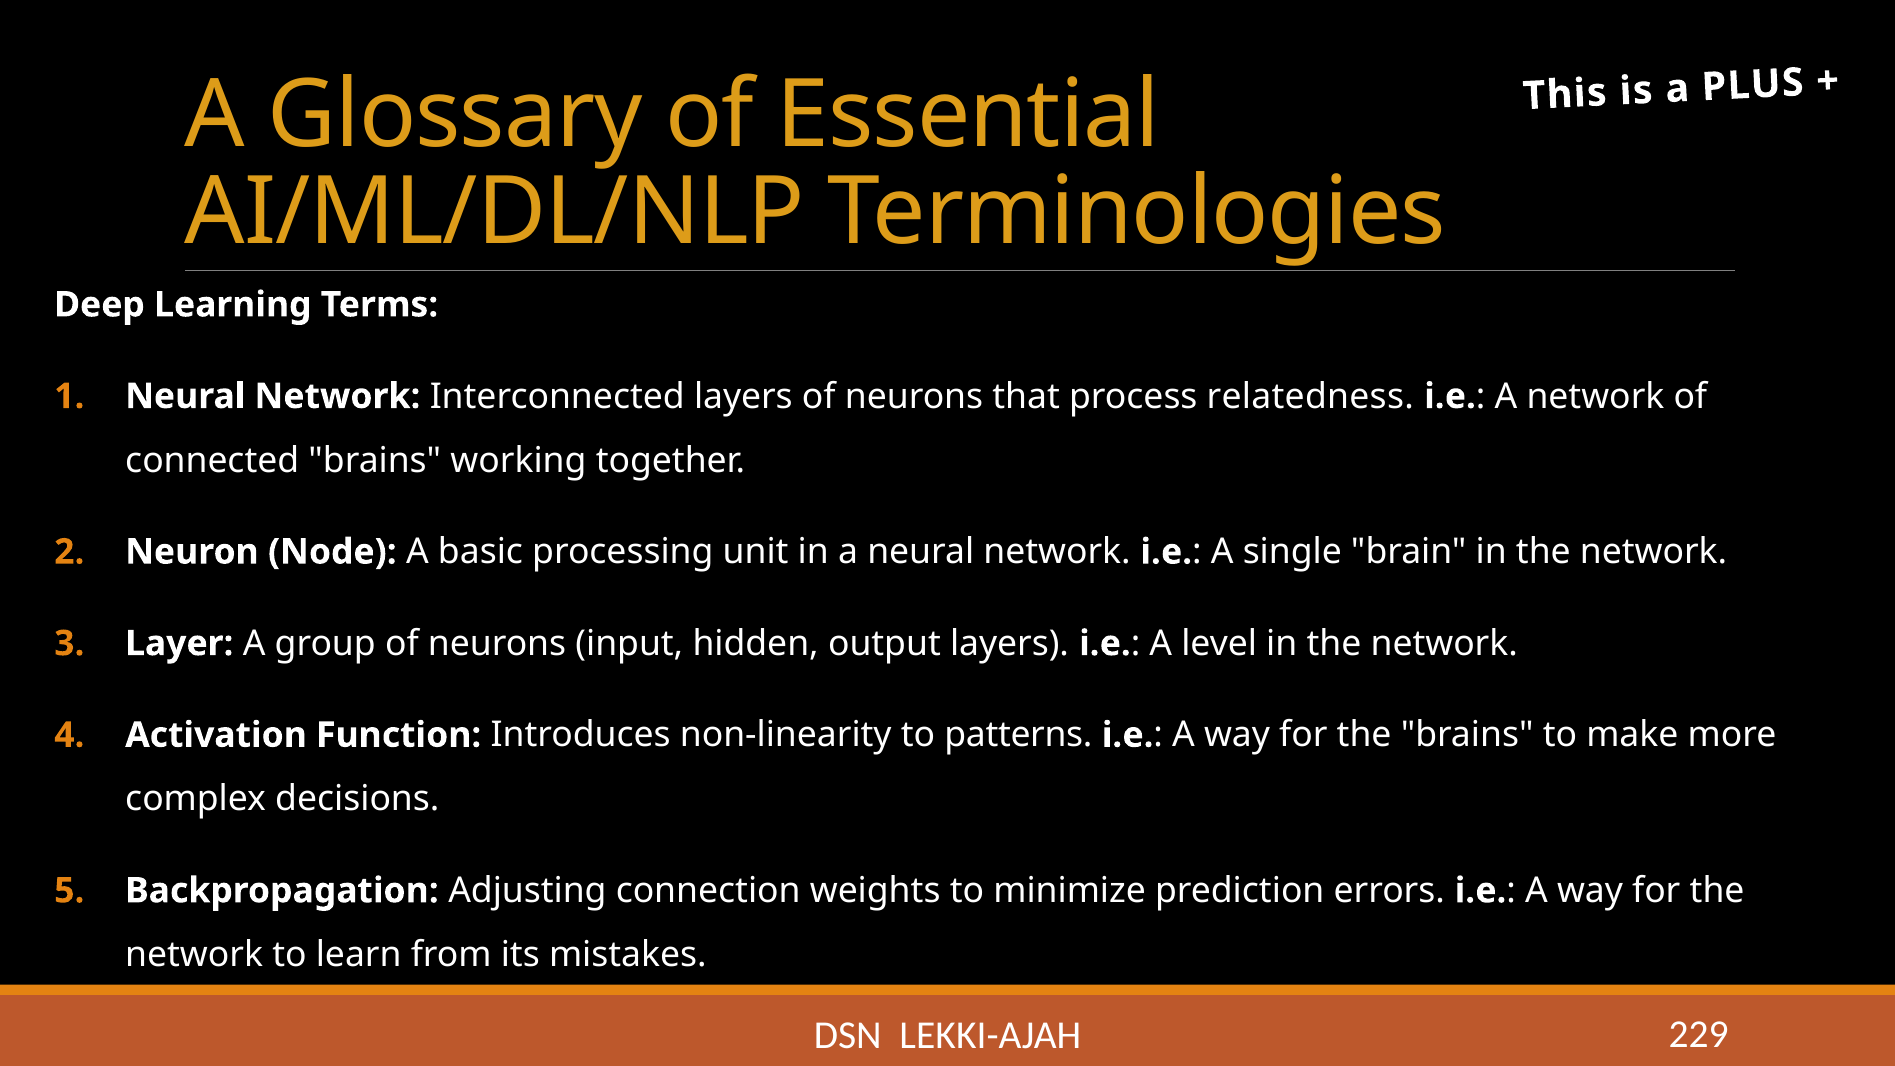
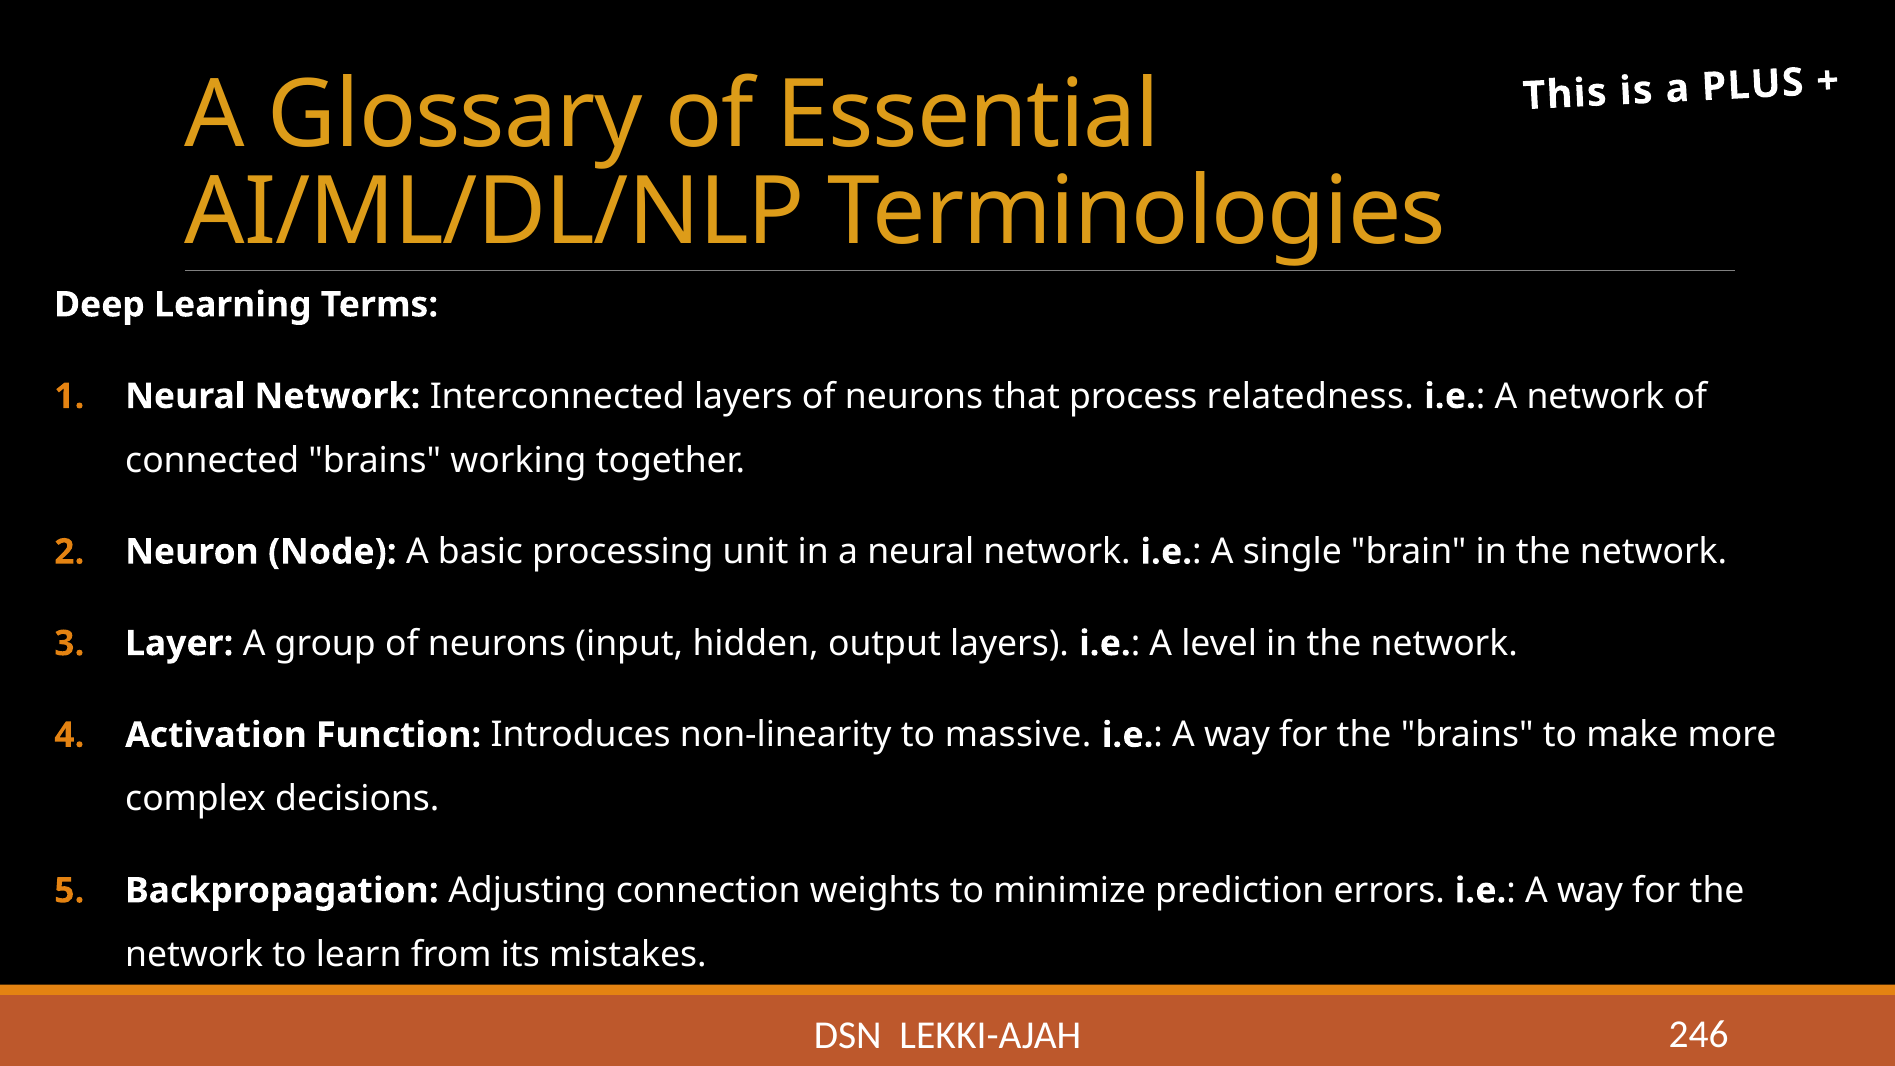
patterns: patterns -> massive
229: 229 -> 246
